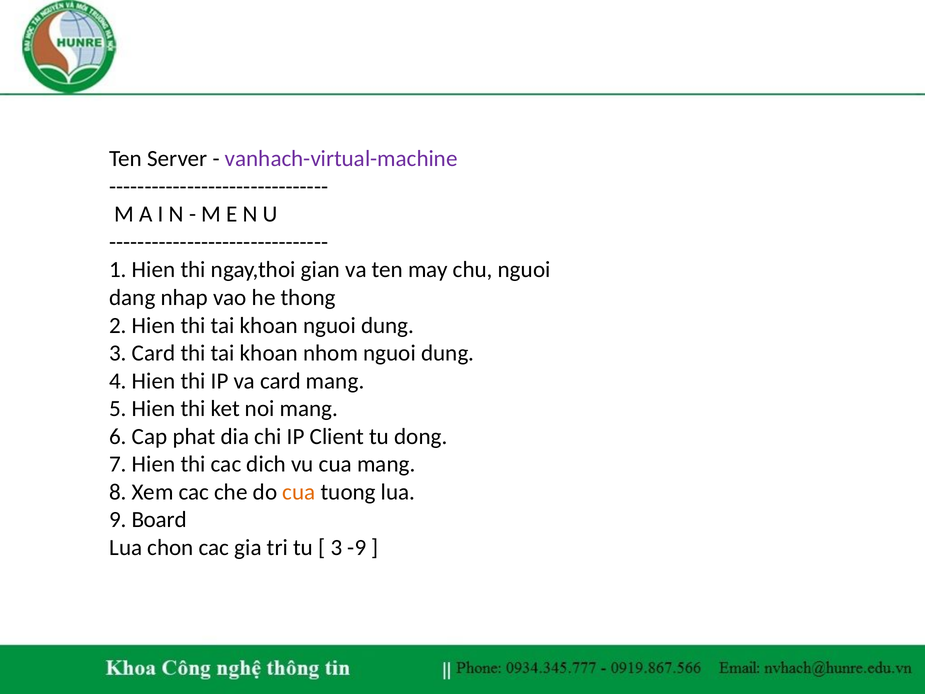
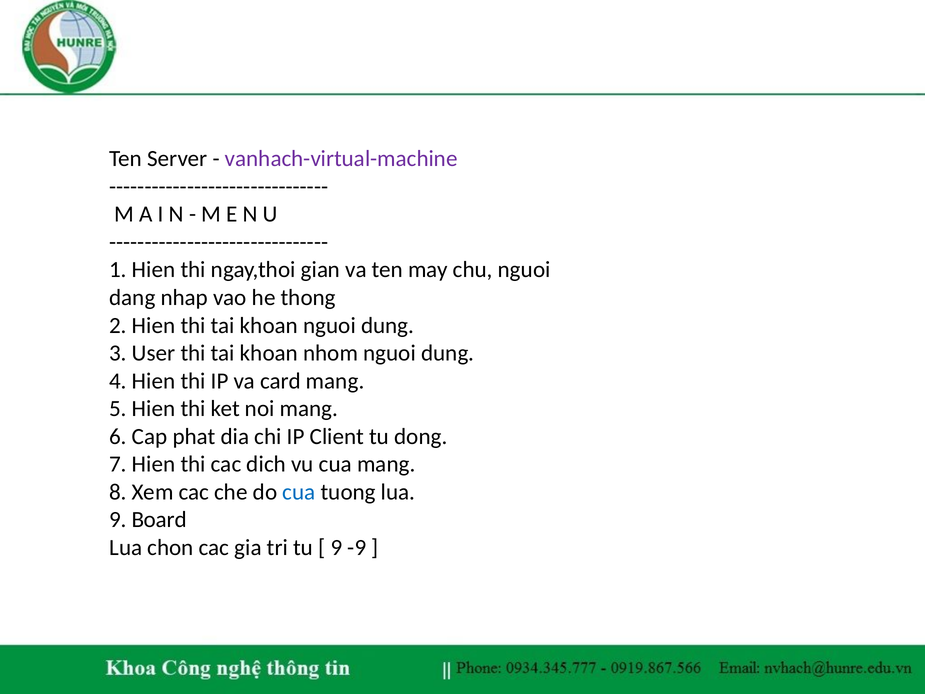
3 Card: Card -> User
cua at (299, 492) colour: orange -> blue
3 at (336, 547): 3 -> 9
